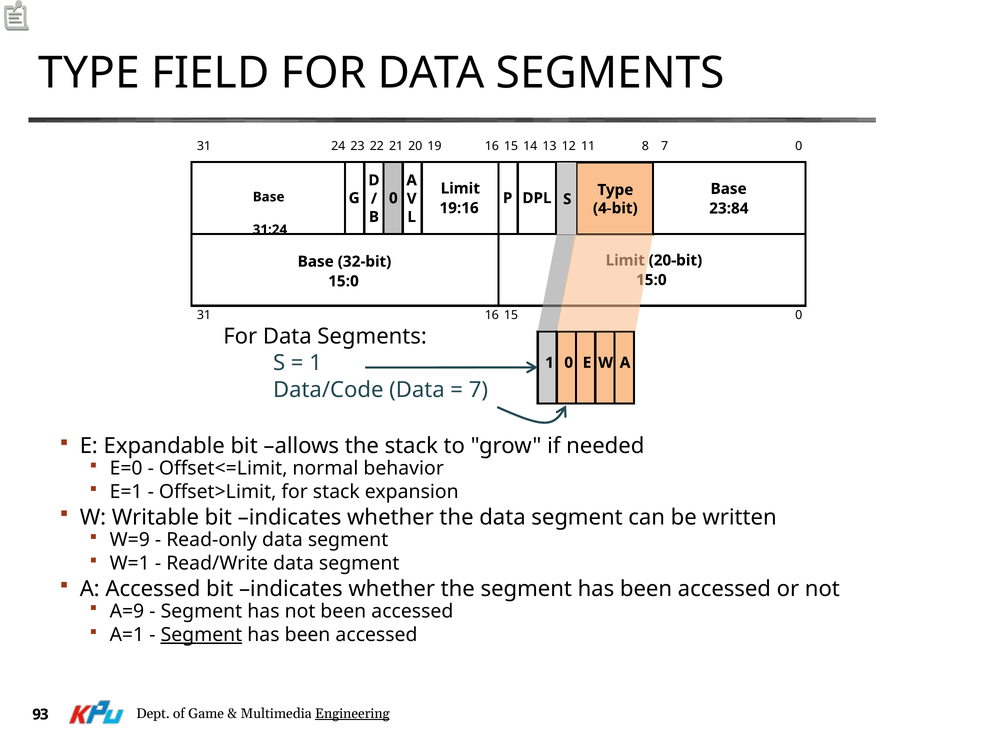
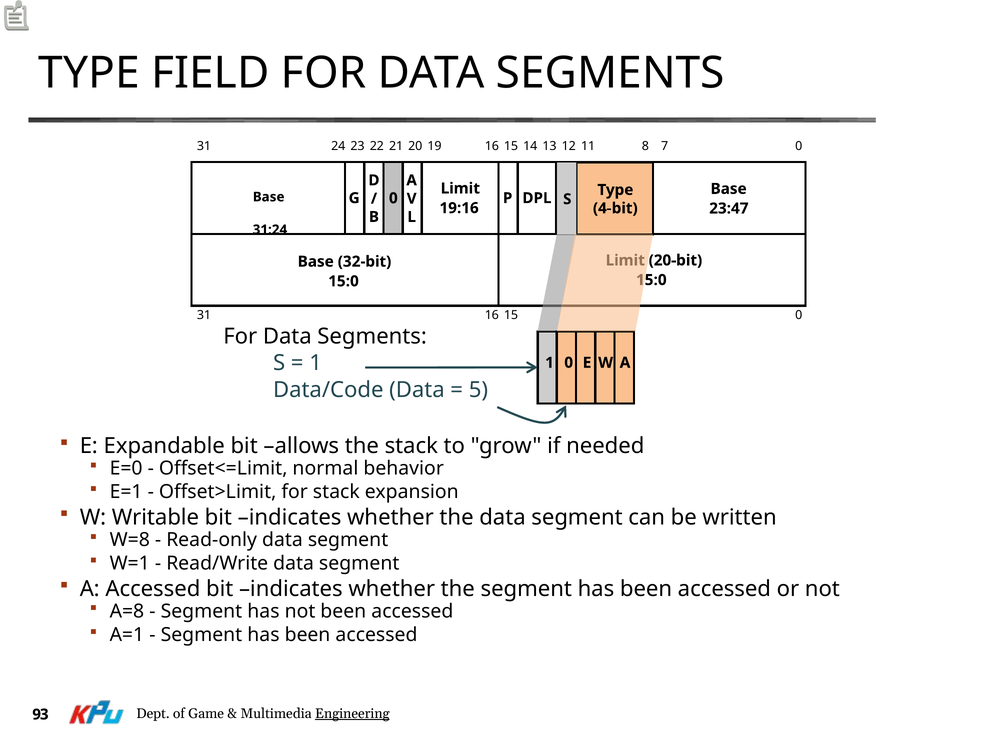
23:84: 23:84 -> 23:47
7 at (478, 390): 7 -> 5
W=9: W=9 -> W=8
A=9: A=9 -> A=8
Segment at (201, 635) underline: present -> none
